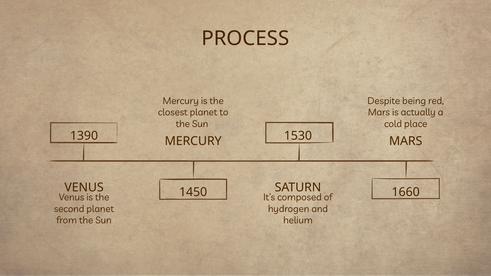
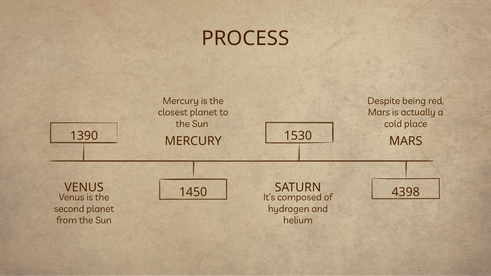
1660: 1660 -> 4398
